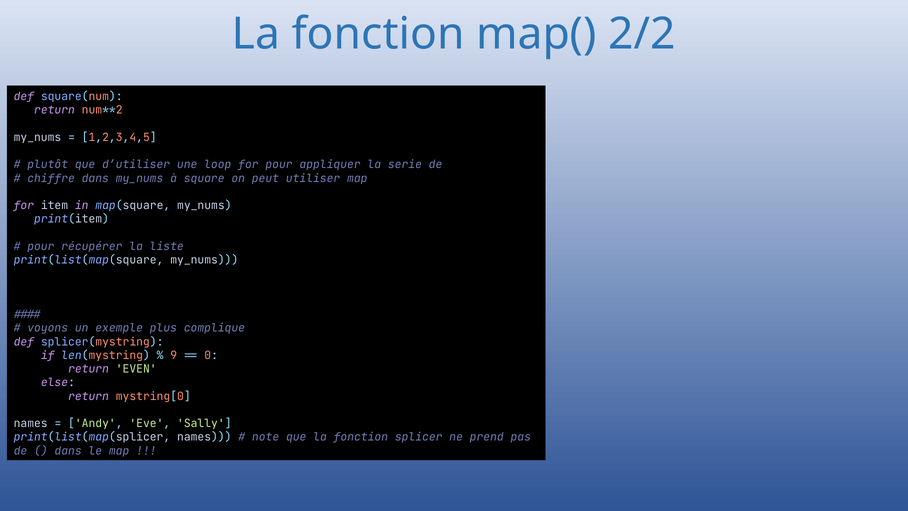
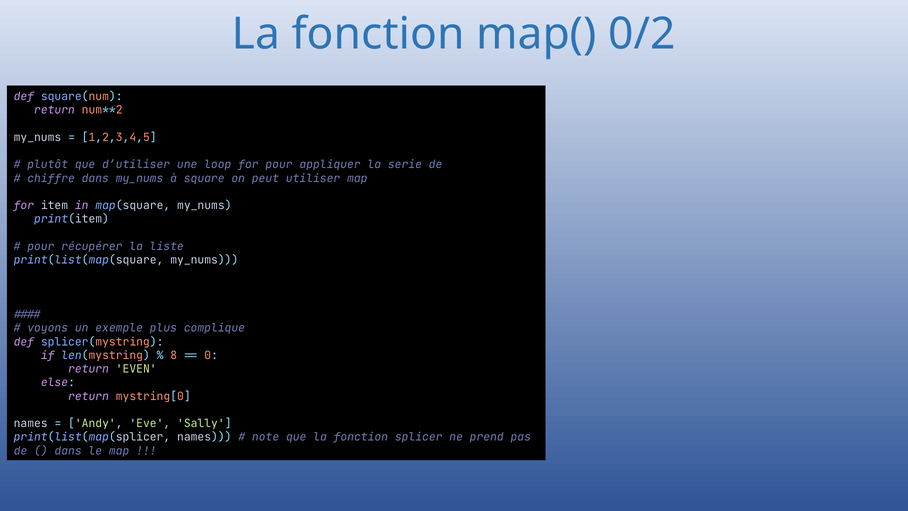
2/2: 2/2 -> 0/2
9: 9 -> 8
